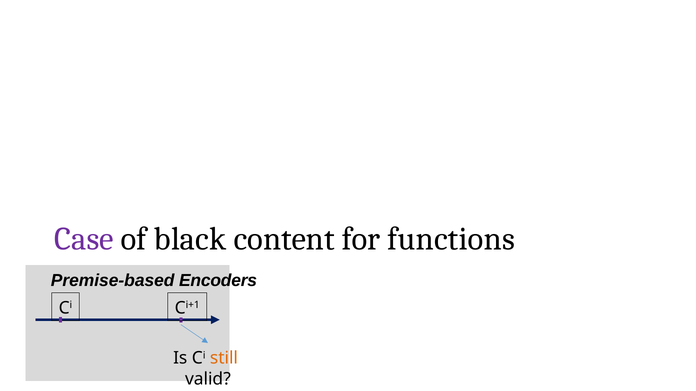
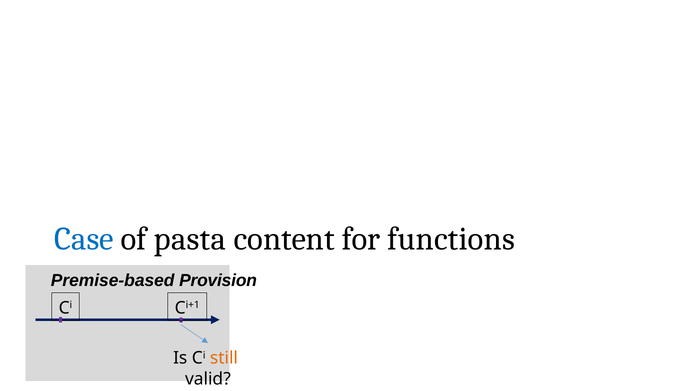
Case colour: purple -> blue
black: black -> pasta
Encoders: Encoders -> Provision
